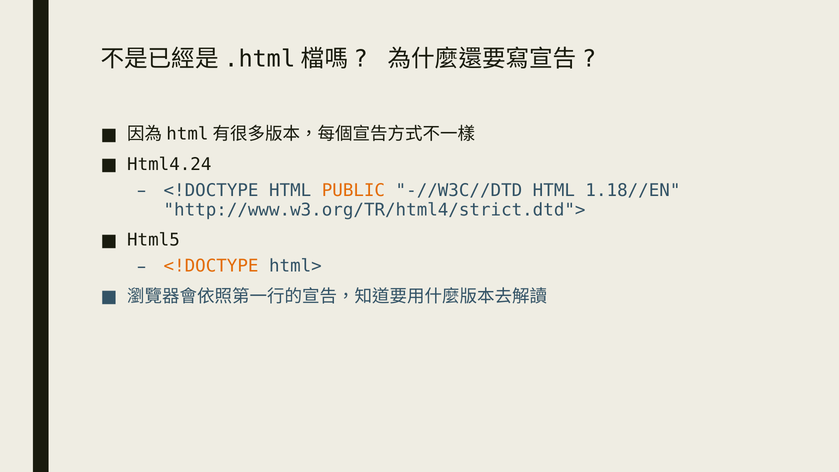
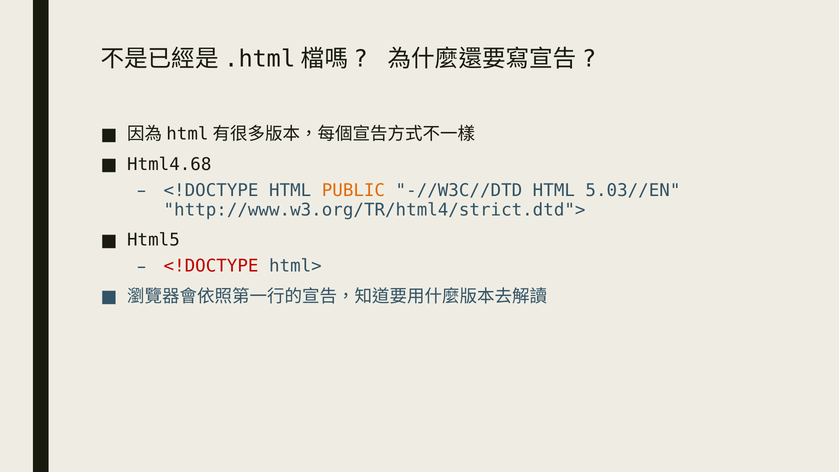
Html4.24: Html4.24 -> Html4.68
1.18//EN: 1.18//EN -> 5.03//EN
<!DOCTYPE at (211, 266) colour: orange -> red
